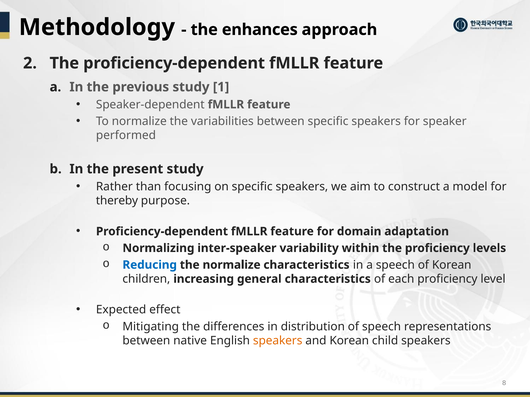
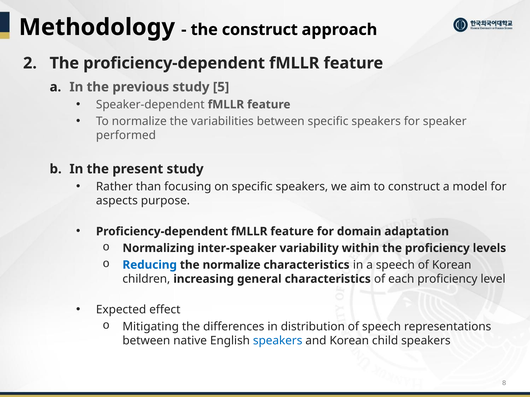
the enhances: enhances -> construct
1: 1 -> 5
thereby: thereby -> aspects
speakers at (278, 341) colour: orange -> blue
